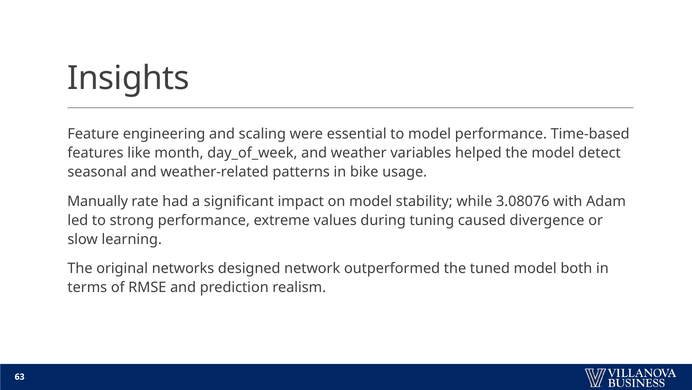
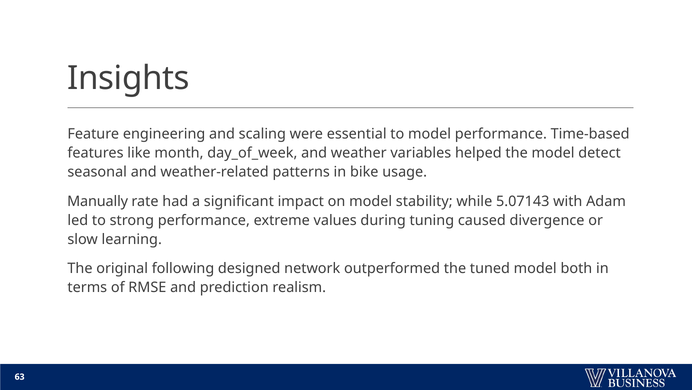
3.08076: 3.08076 -> 5.07143
networks: networks -> following
